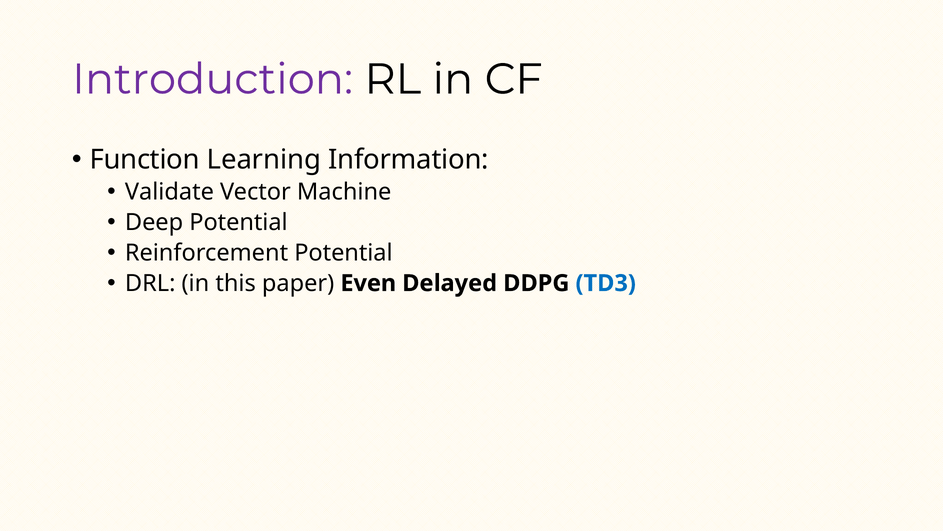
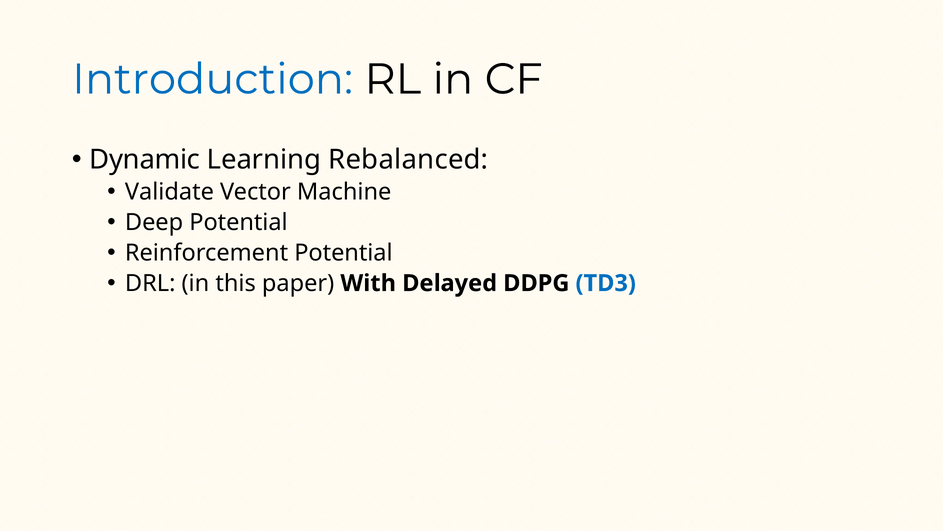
Introduction colour: purple -> blue
Function: Function -> Dynamic
Information: Information -> Rebalanced
Even: Even -> With
